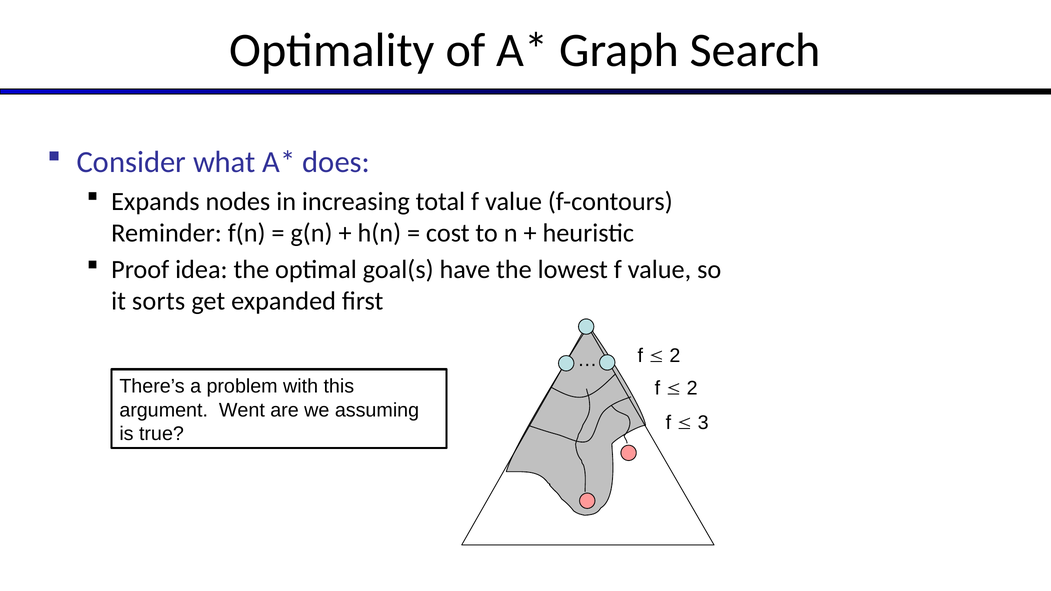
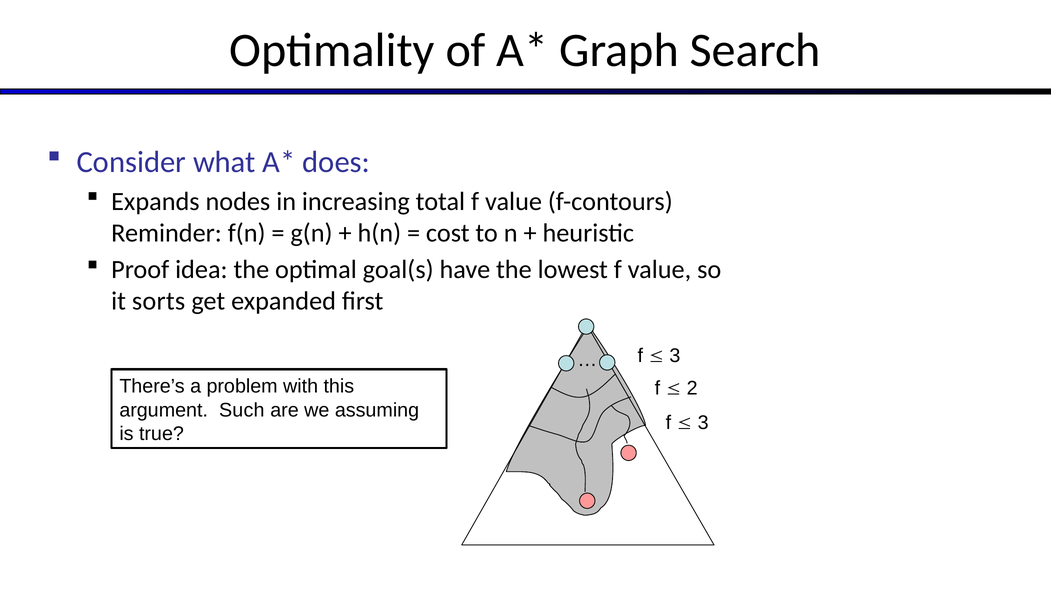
2 at (675, 356): 2 -> 3
Went: Went -> Such
